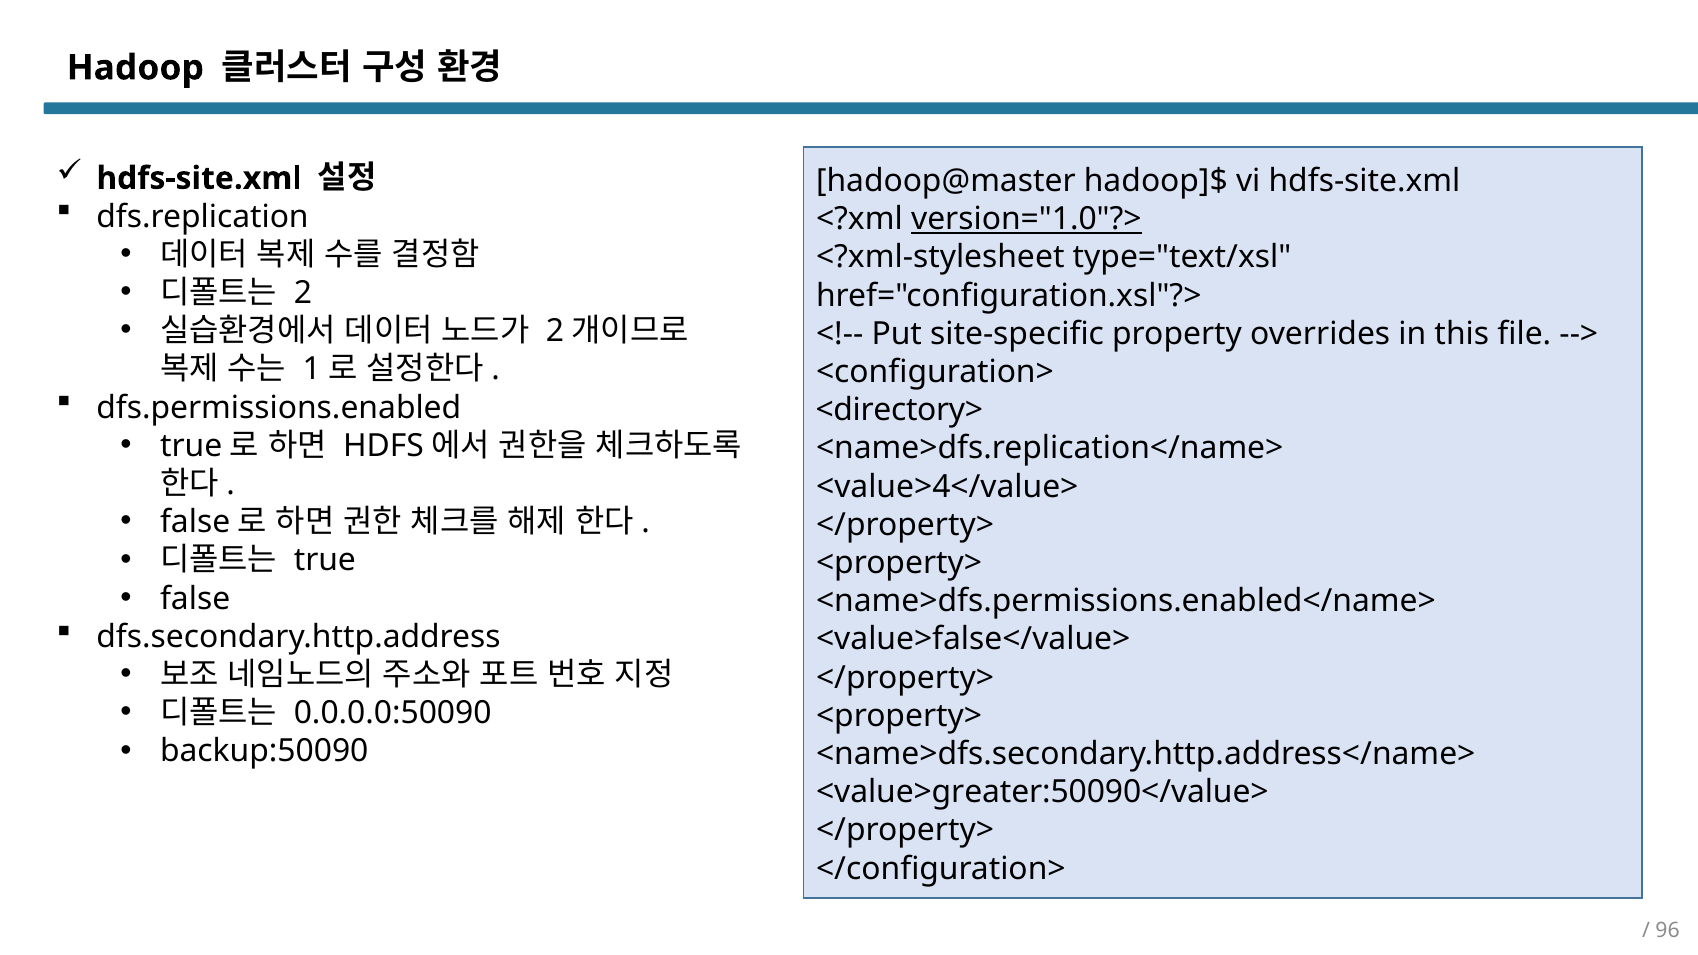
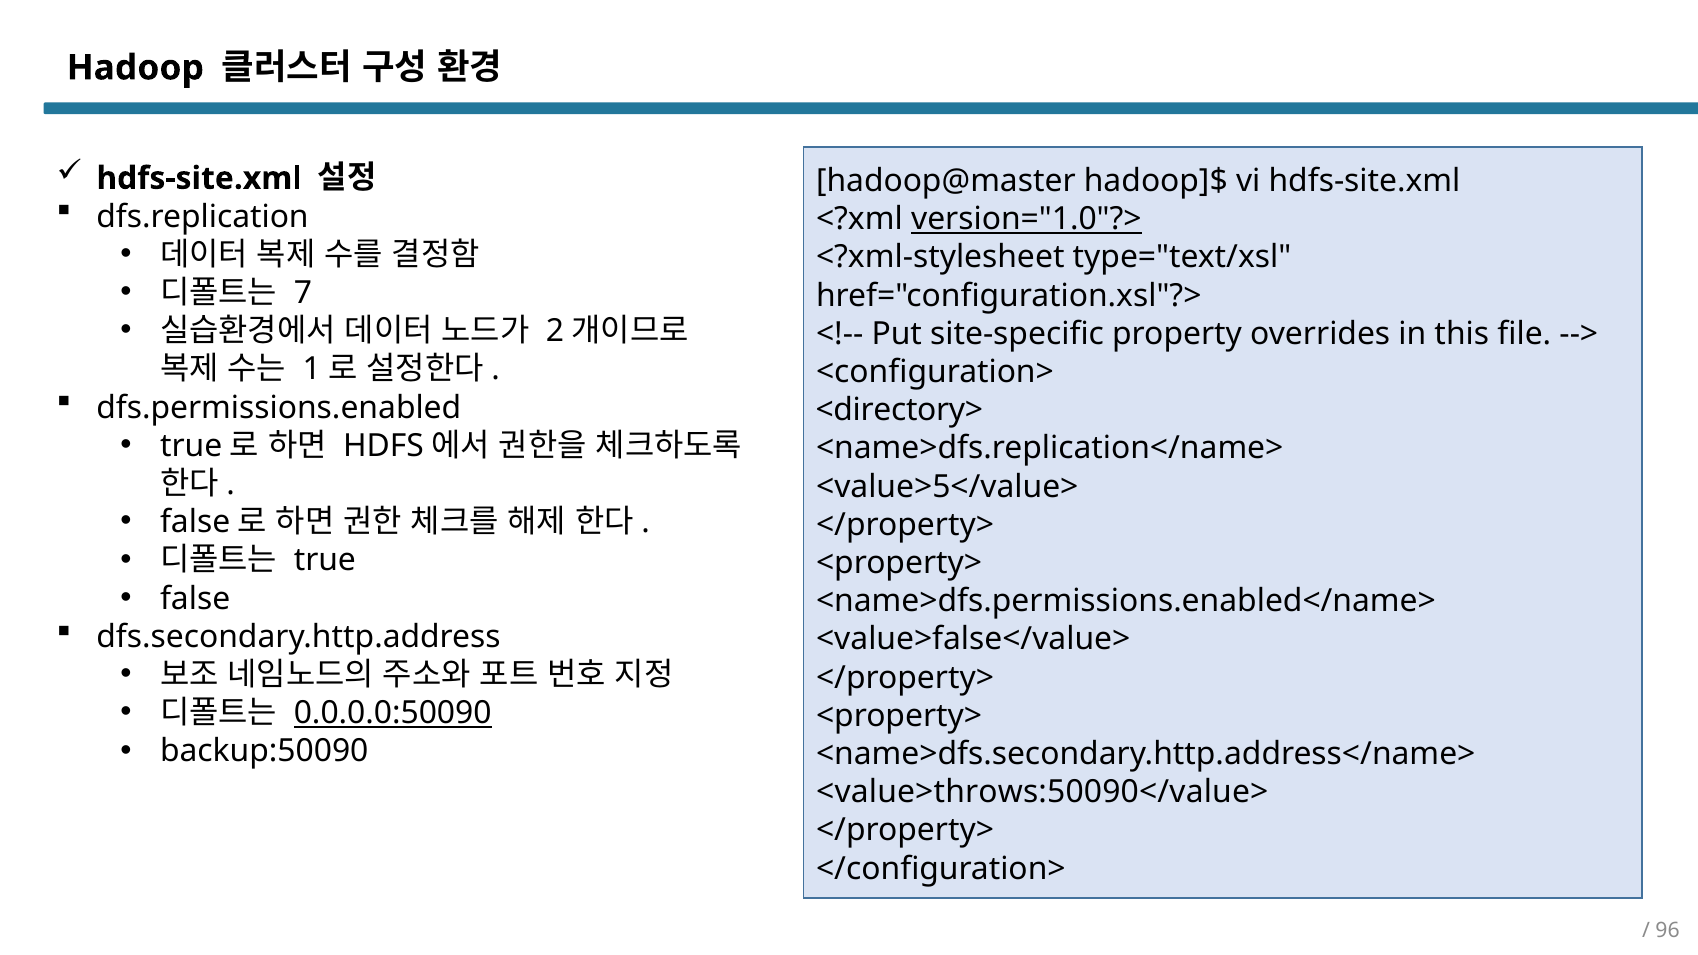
2: 2 -> 7
<value>4</value>: <value>4</value> -> <value>5</value>
0.0.0.0:50090 underline: none -> present
<value>greater:50090</value>: <value>greater:50090</value> -> <value>throws:50090</value>
